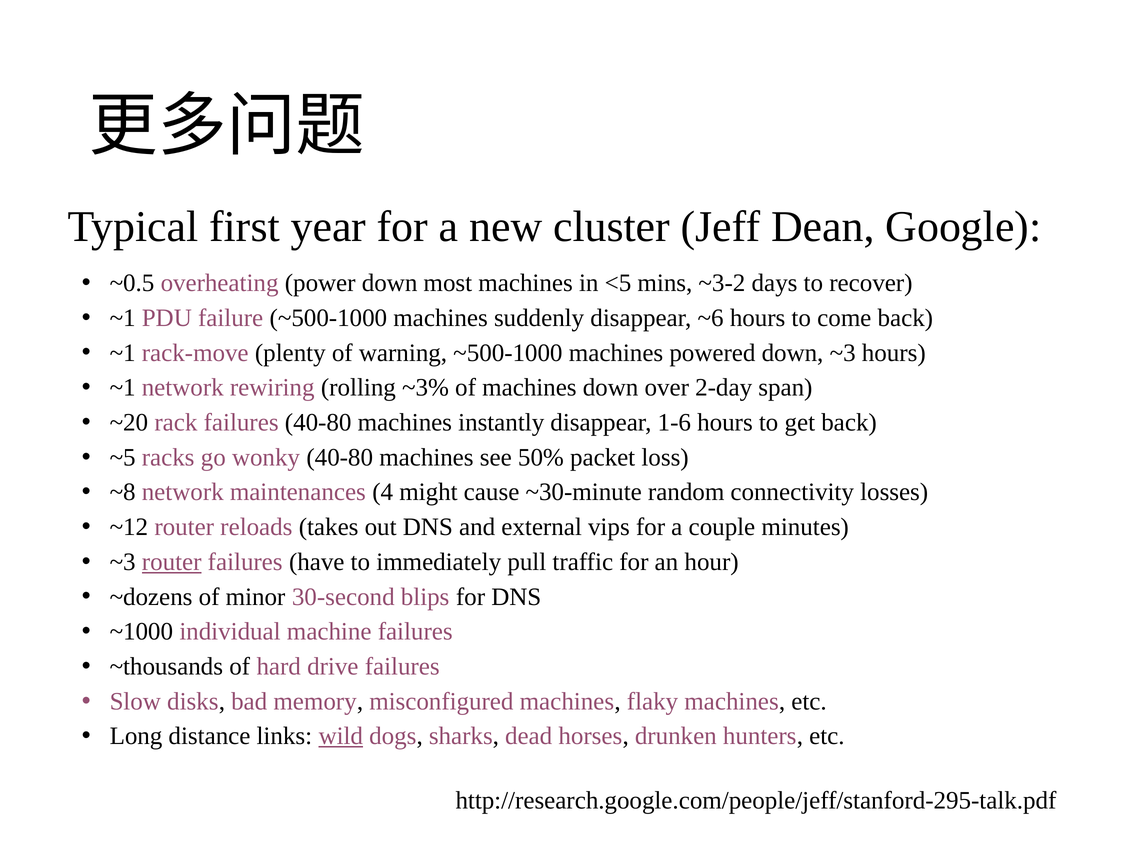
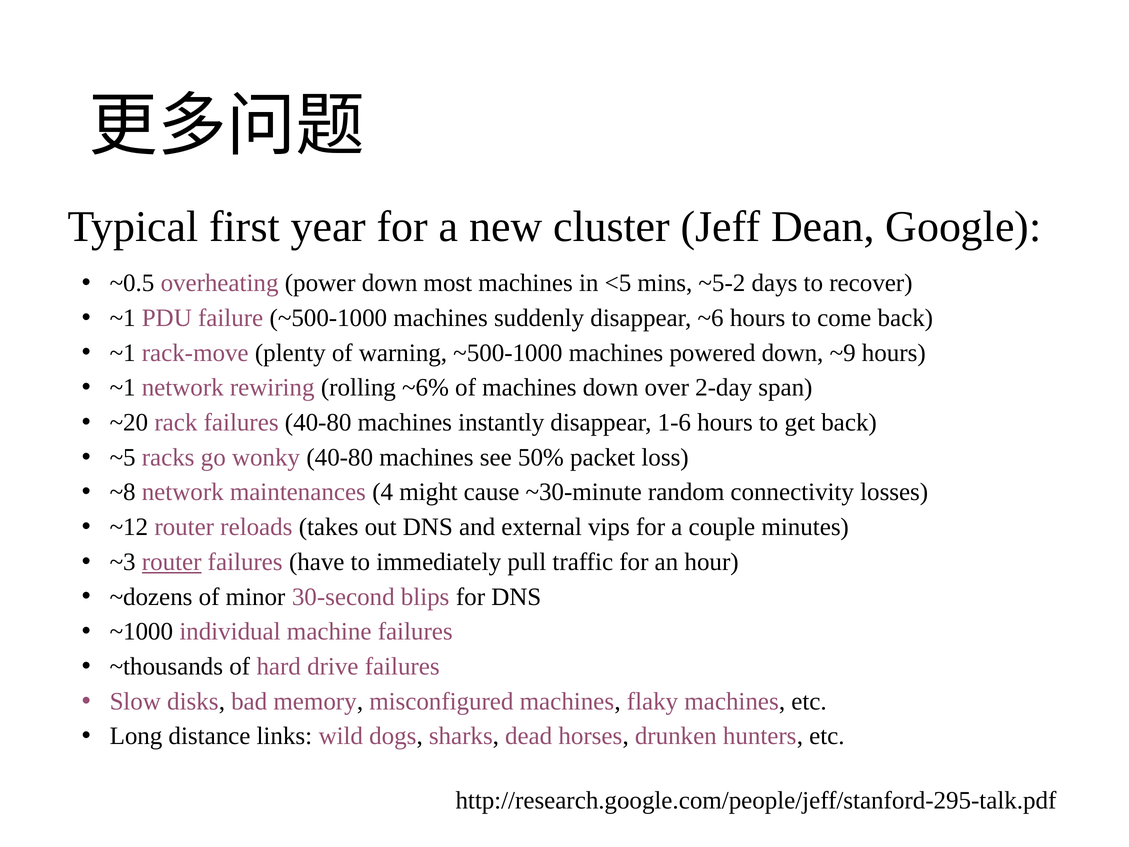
~3-2: ~3-2 -> ~5-2
down ~3: ~3 -> ~9
~3%: ~3% -> ~6%
wild underline: present -> none
